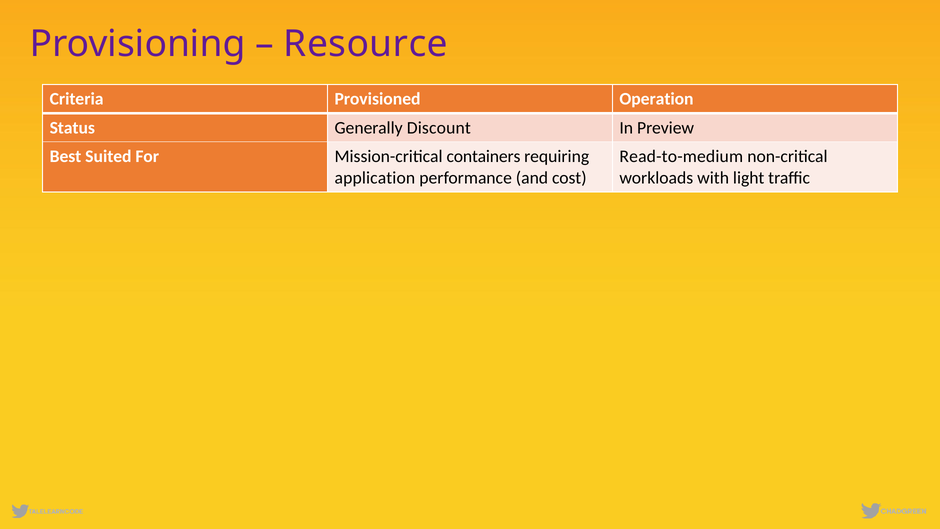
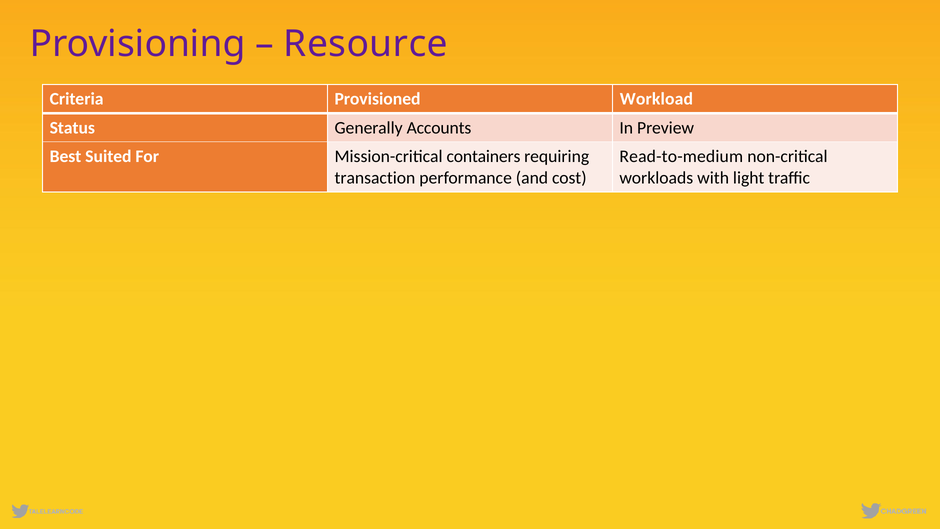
Operation: Operation -> Workload
Discount: Discount -> Accounts
application: application -> transaction
